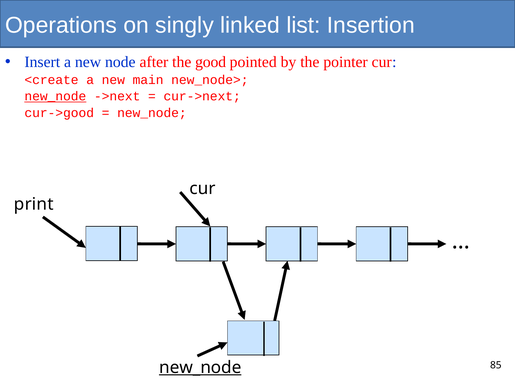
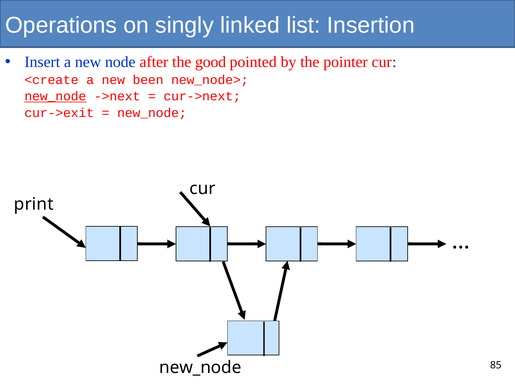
main: main -> been
cur->good: cur->good -> cur->exit
new_node at (200, 368) underline: present -> none
